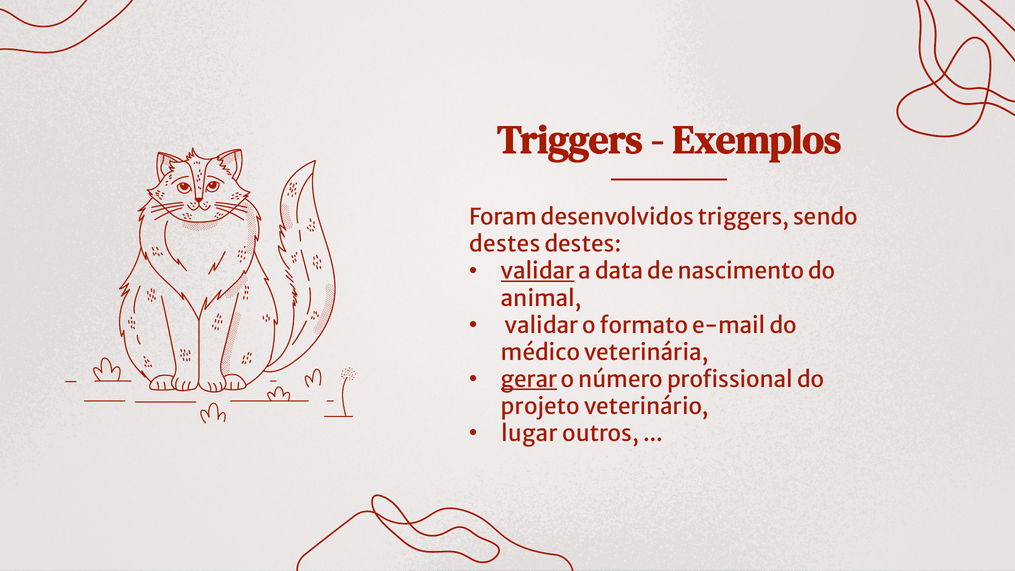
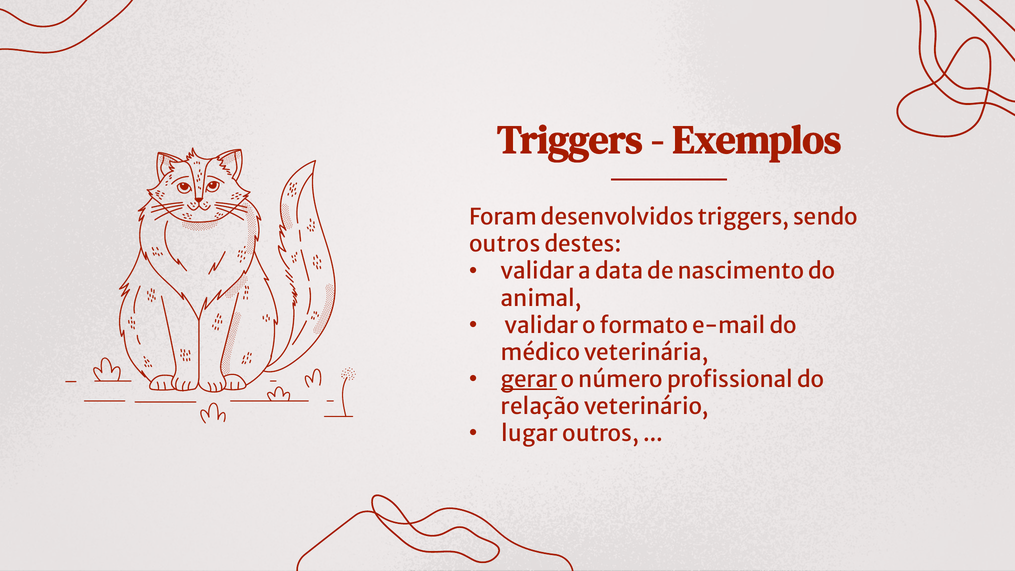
destes at (505, 244): destes -> outros
validar at (538, 271) underline: present -> none
projeto: projeto -> relação
